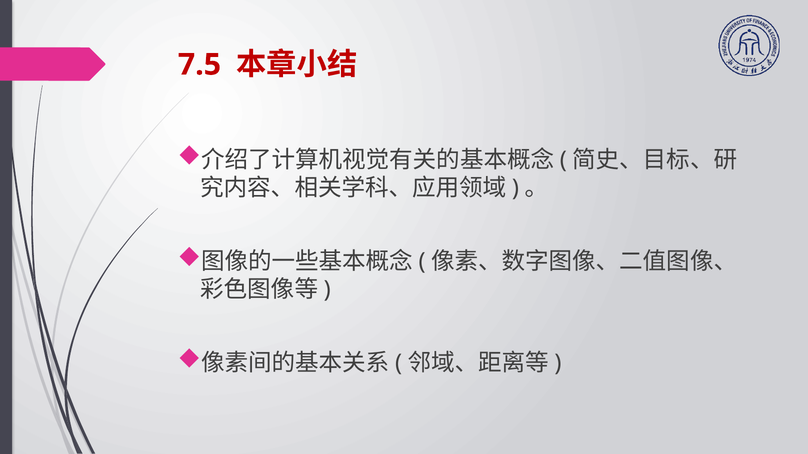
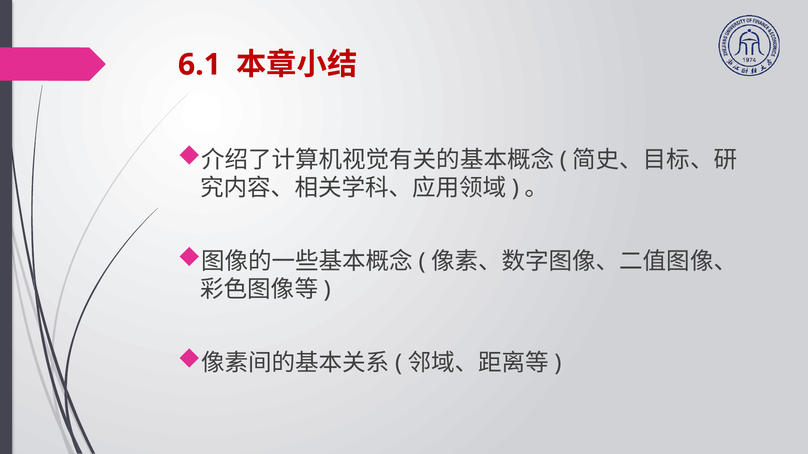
7.5: 7.5 -> 6.1
